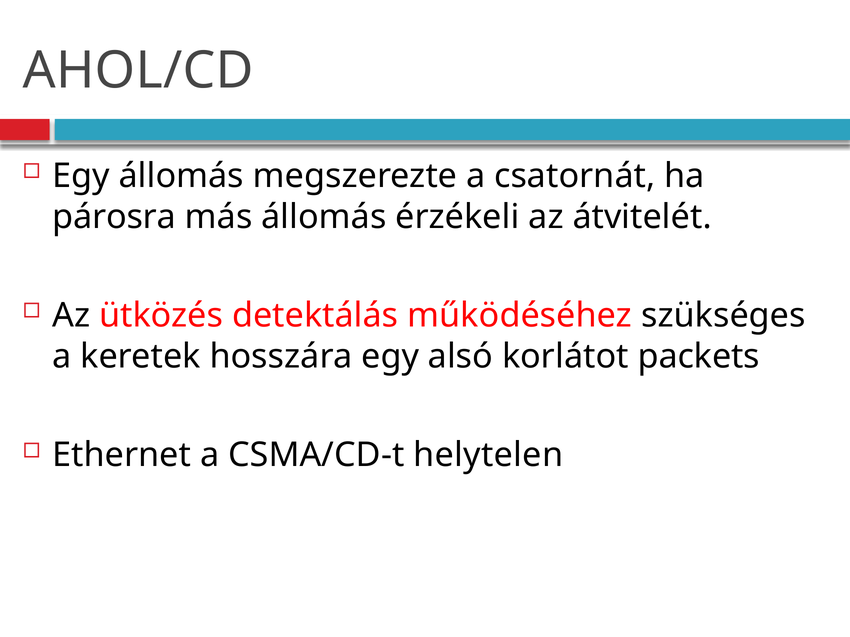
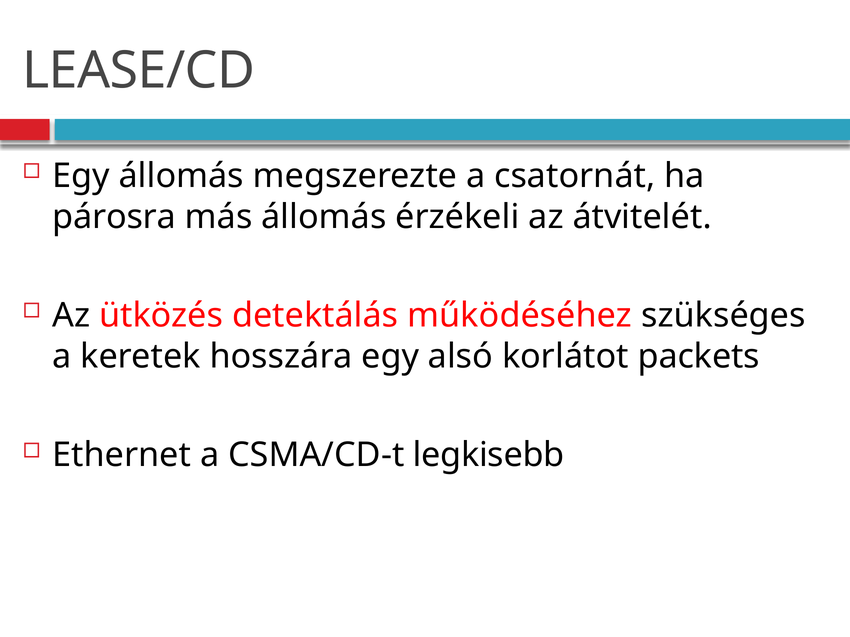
AHOL/CD: AHOL/CD -> LEASE/CD
helytelen: helytelen -> legkisebb
